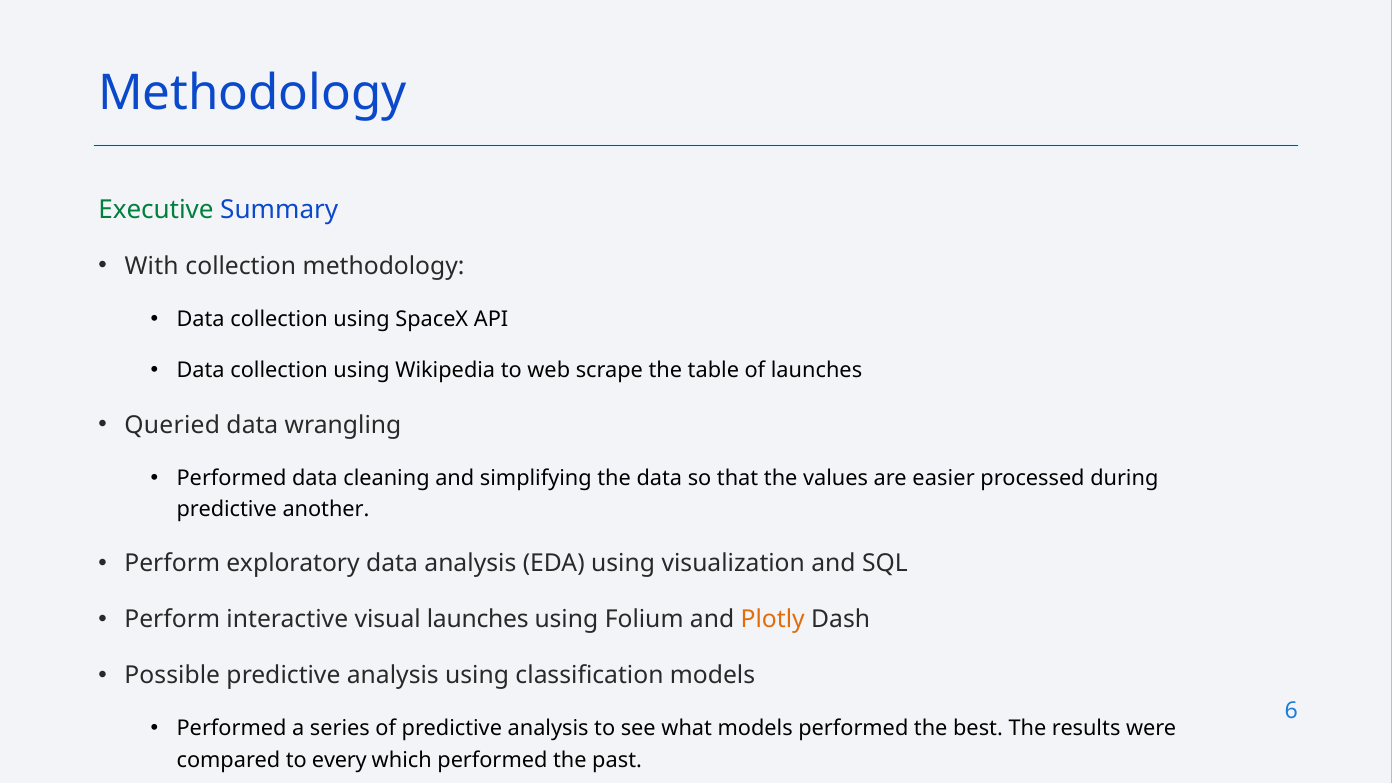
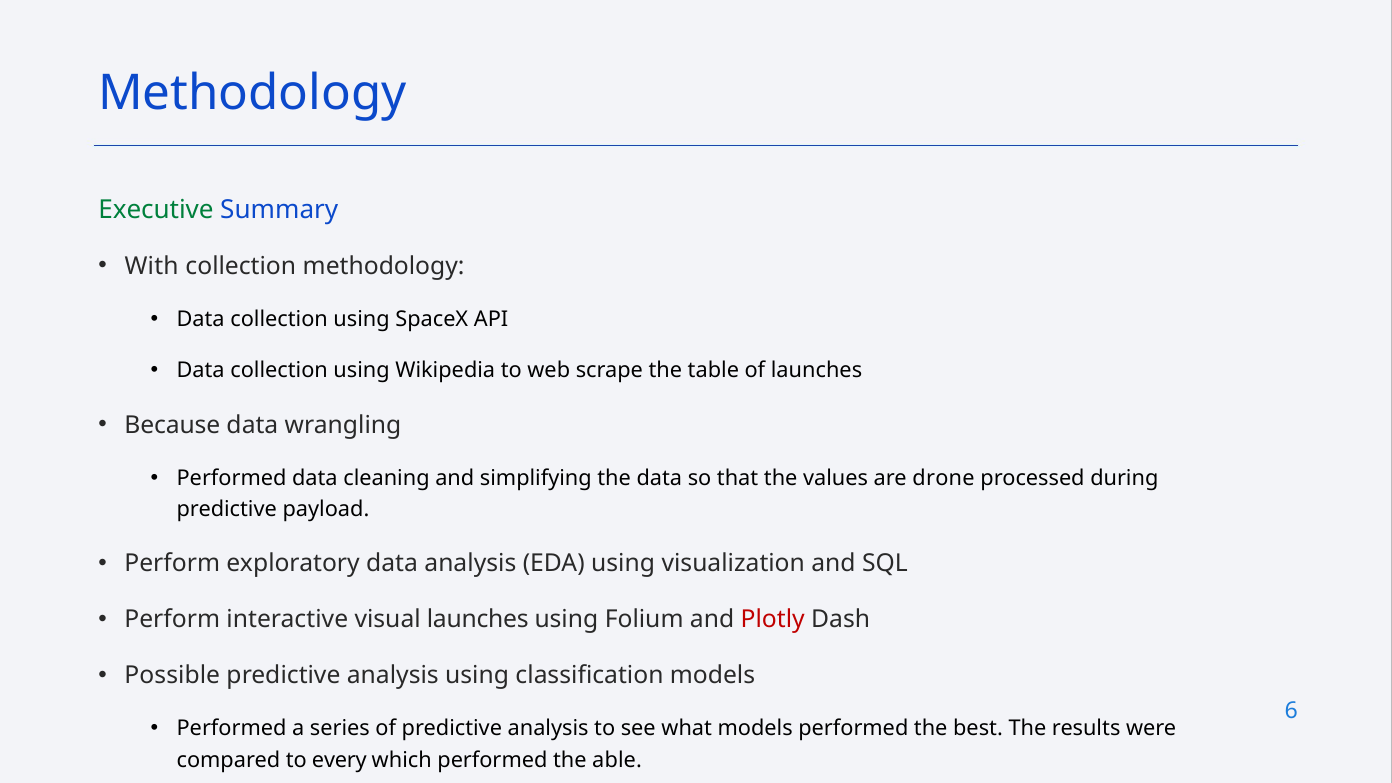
Queried: Queried -> Because
easier: easier -> drone
another: another -> payload
Plotly colour: orange -> red
past: past -> able
